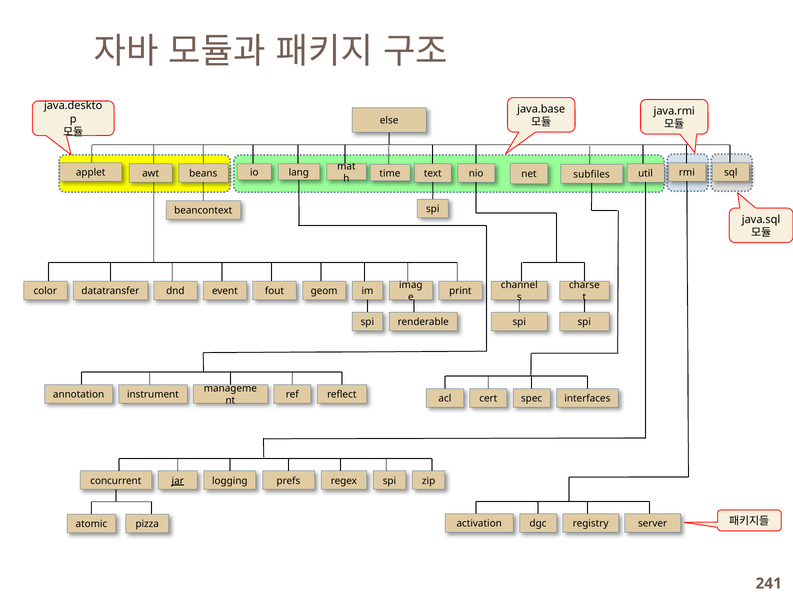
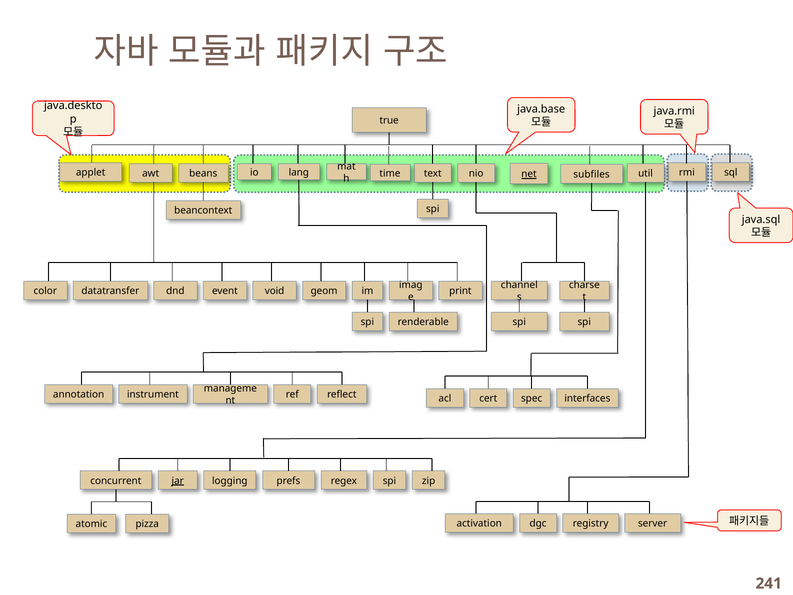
else: else -> true
net underline: none -> present
fout: fout -> void
